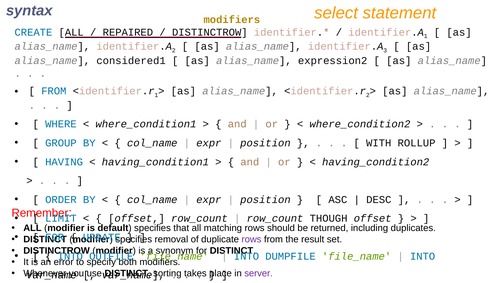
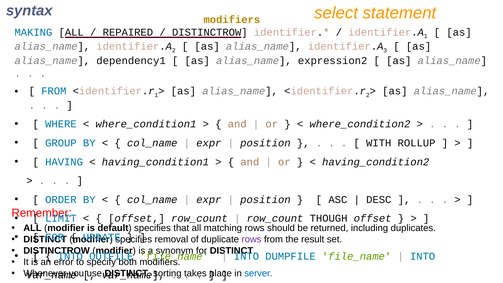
CREATE: CREATE -> MAKING
considered1: considered1 -> dependency1
server colour: purple -> blue
